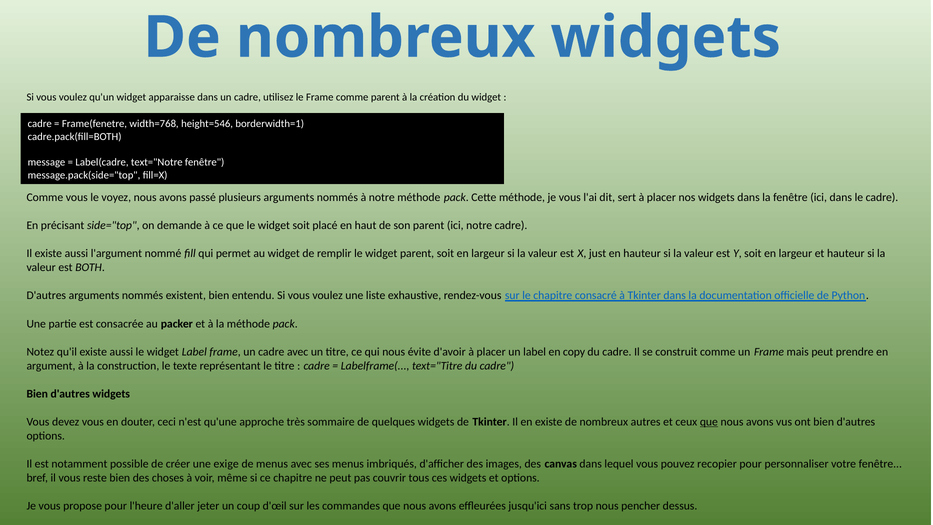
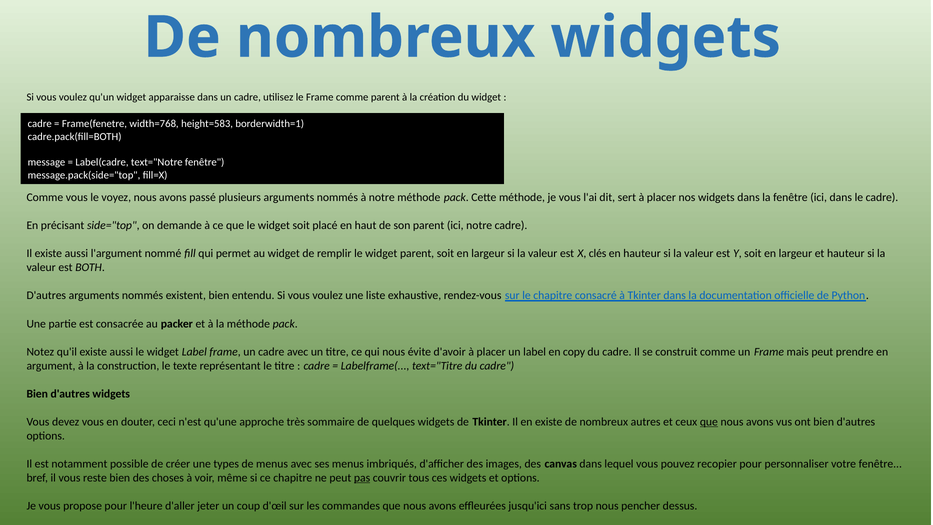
height=546: height=546 -> height=583
just: just -> clés
exige: exige -> types
pas underline: none -> present
